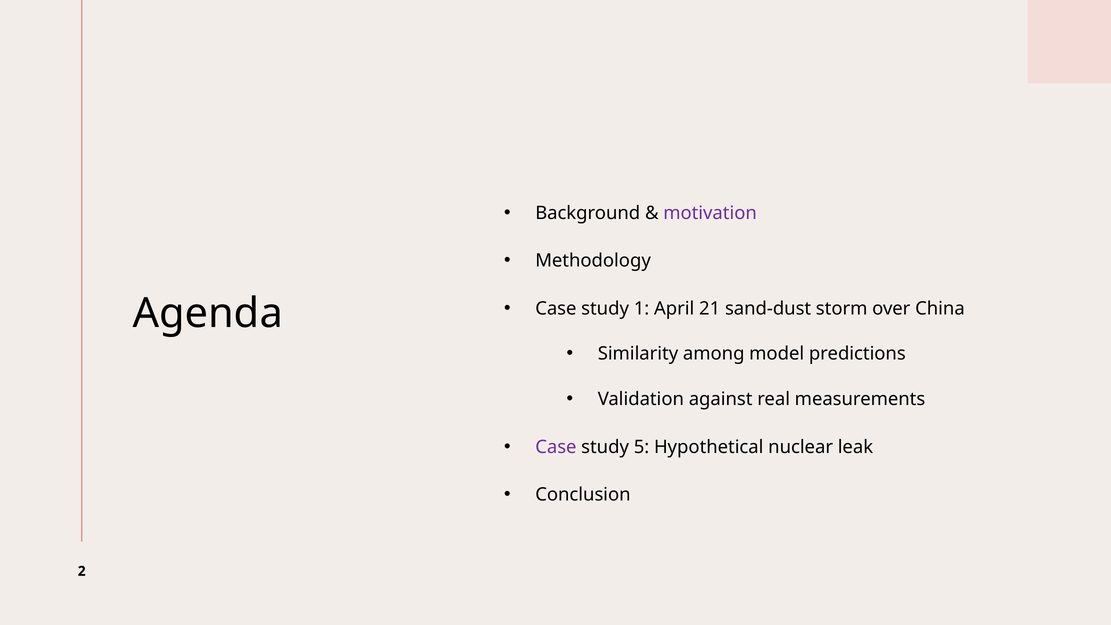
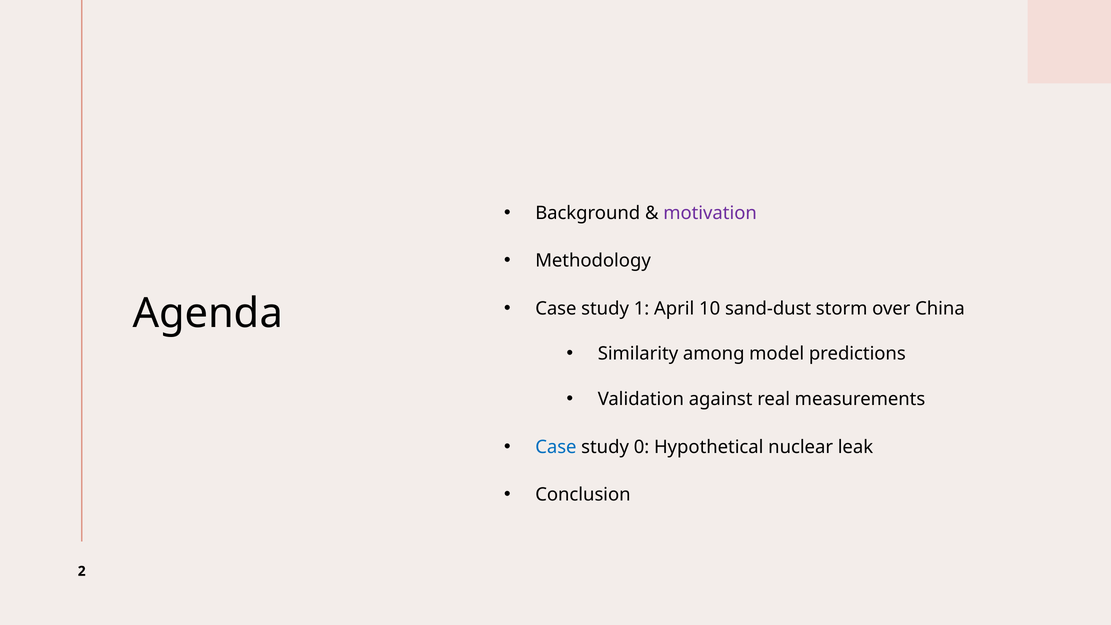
21: 21 -> 10
Case at (556, 447) colour: purple -> blue
5: 5 -> 0
